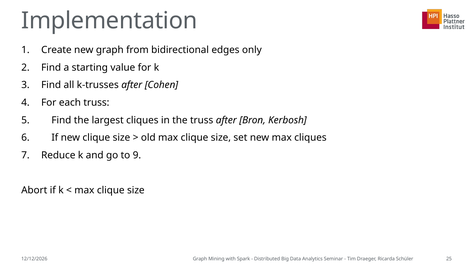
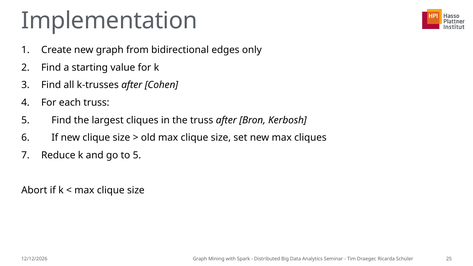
to 9: 9 -> 5
